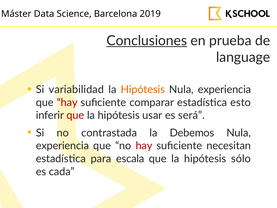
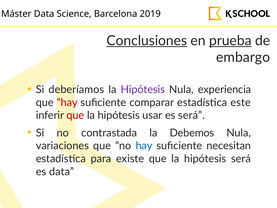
prueba underline: none -> present
language: language -> embargo
variabilidad: variabilidad -> deberíamos
Hipótesis at (143, 89) colour: orange -> purple
esto: esto -> este
experiencia at (62, 146): experiencia -> variaciones
hay at (144, 146) colour: red -> blue
escala: escala -> existe
hipótesis sólo: sólo -> será
es cada: cada -> data
